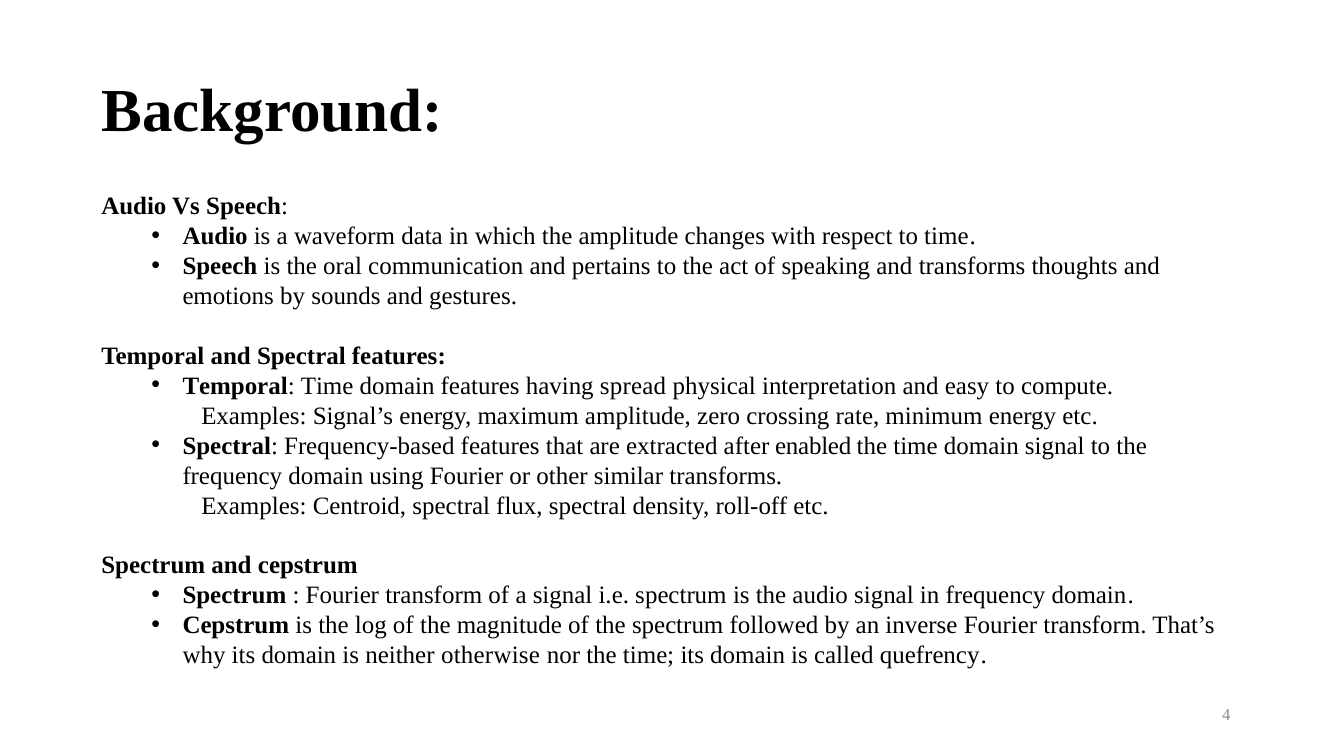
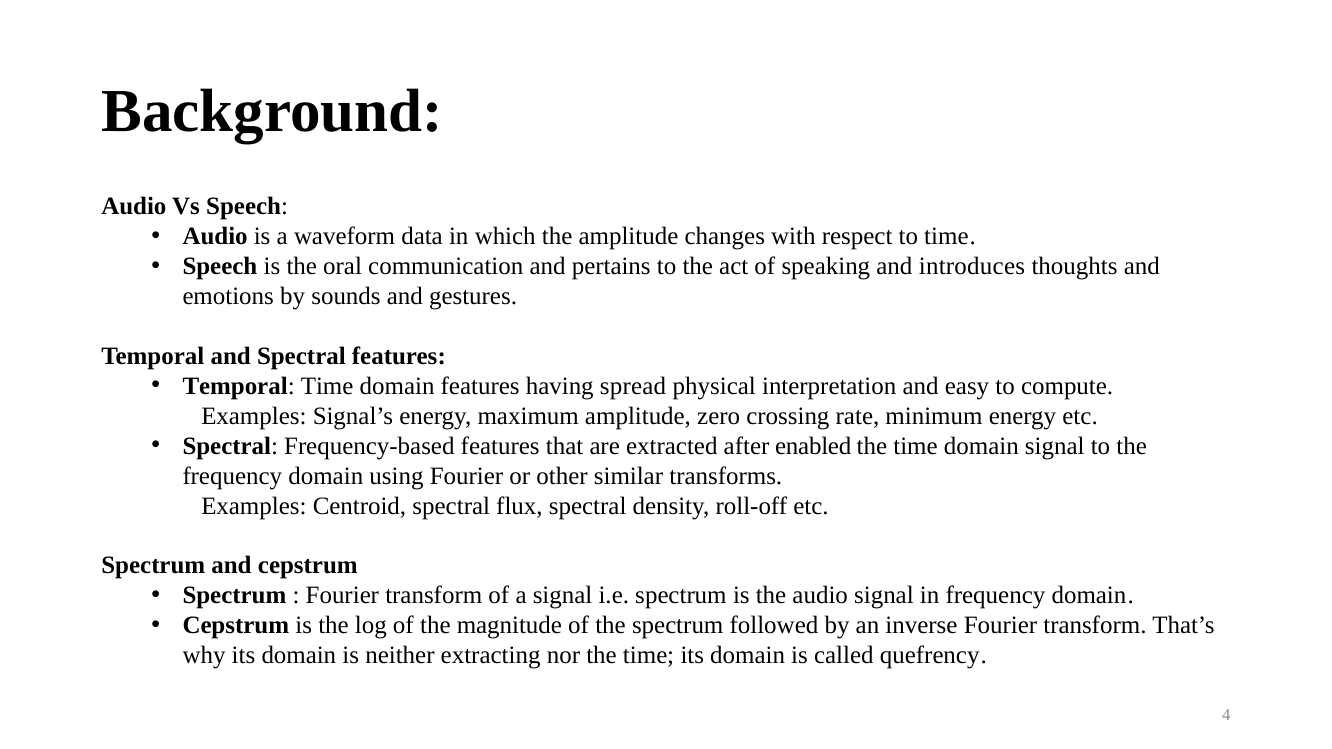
and transforms: transforms -> introduces
otherwise: otherwise -> extracting
